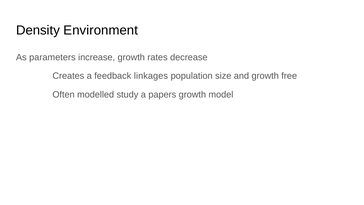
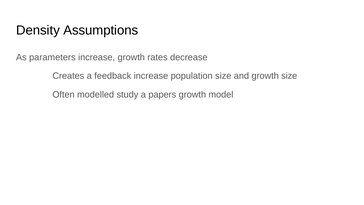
Environment: Environment -> Assumptions
feedback linkages: linkages -> increase
growth free: free -> size
